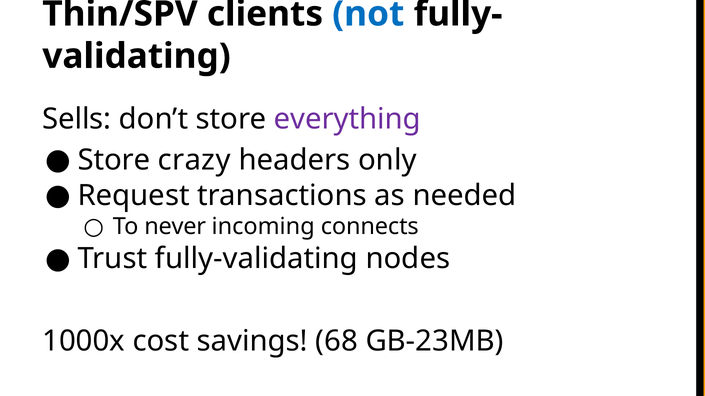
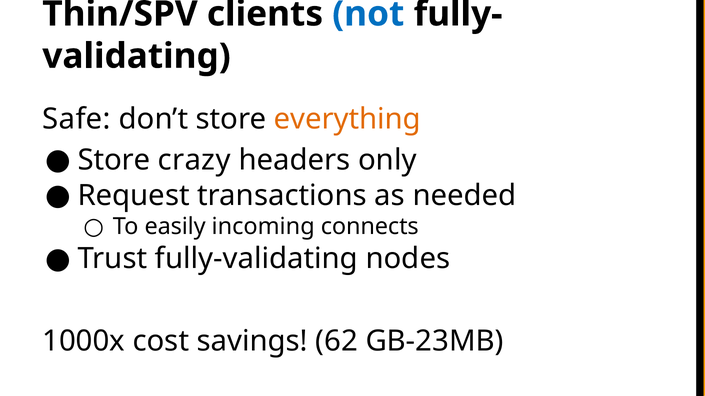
Sells: Sells -> Safe
everything colour: purple -> orange
never: never -> easily
68: 68 -> 62
